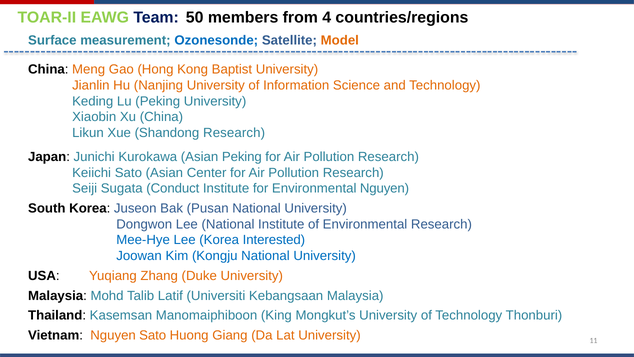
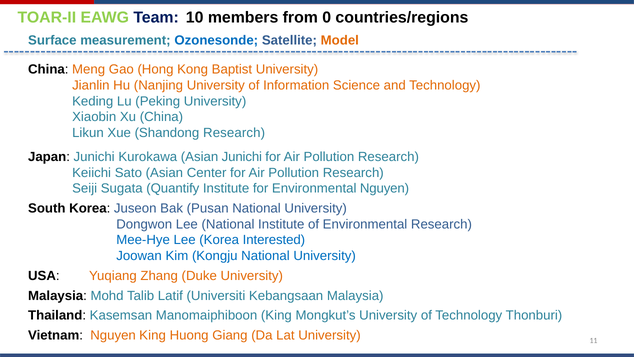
50: 50 -> 10
4: 4 -> 0
Asian Peking: Peking -> Junichi
Conduct: Conduct -> Quantify
Nguyen Sato: Sato -> King
